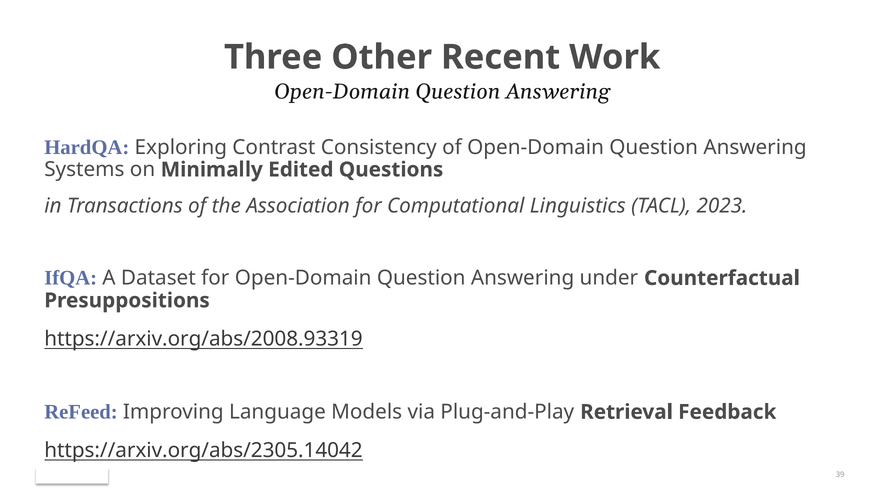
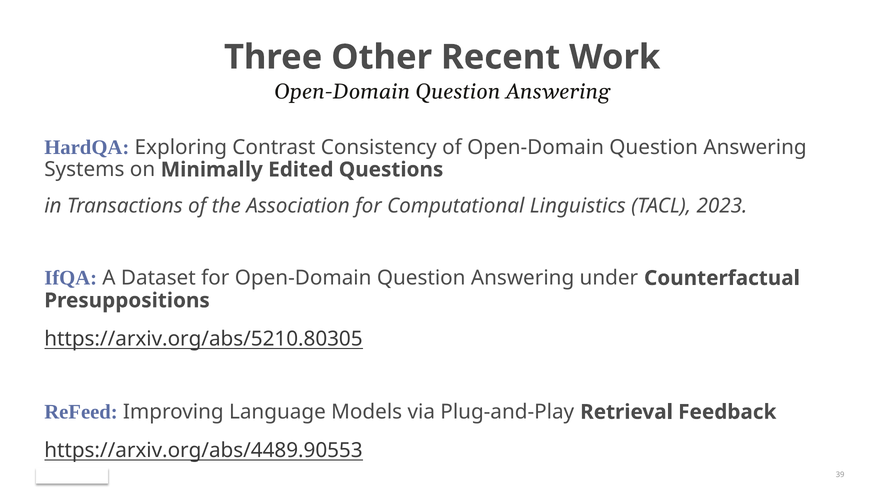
https://arxiv.org/abs/2008.93319: https://arxiv.org/abs/2008.93319 -> https://arxiv.org/abs/5210.80305
https://arxiv.org/abs/2305.14042: https://arxiv.org/abs/2305.14042 -> https://arxiv.org/abs/4489.90553
